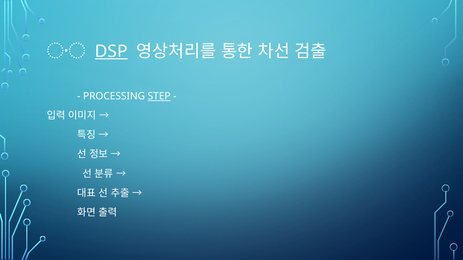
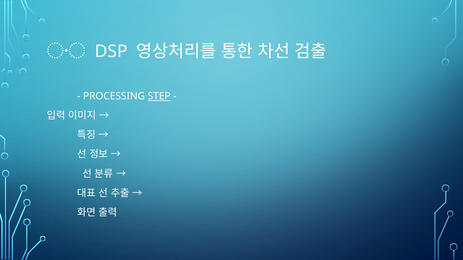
DSP underline: present -> none
